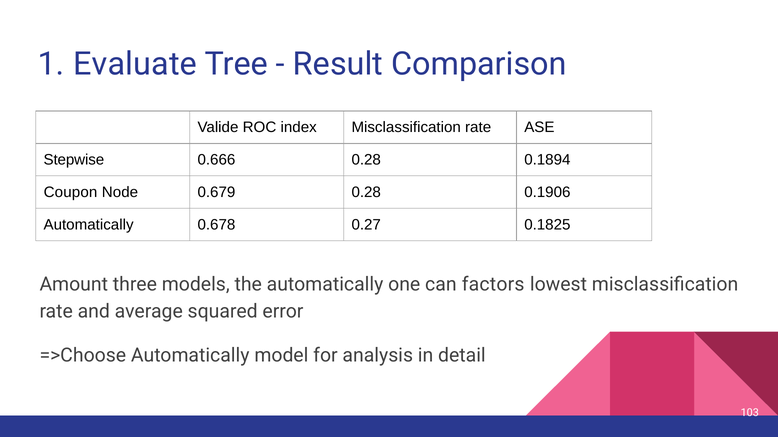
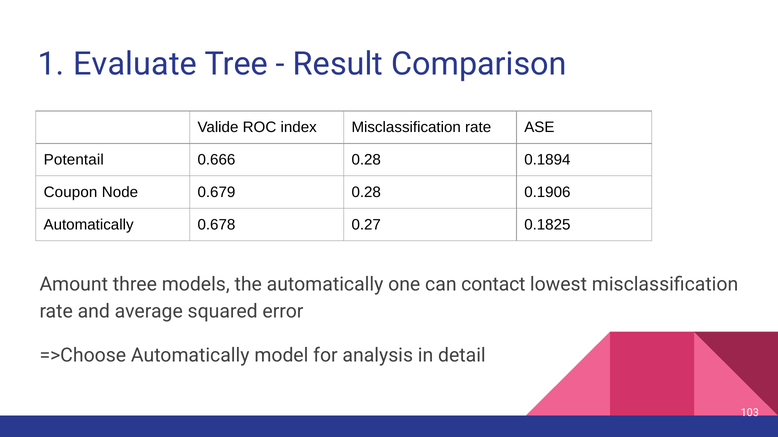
Stepwise: Stepwise -> Potentail
factors: factors -> contact
